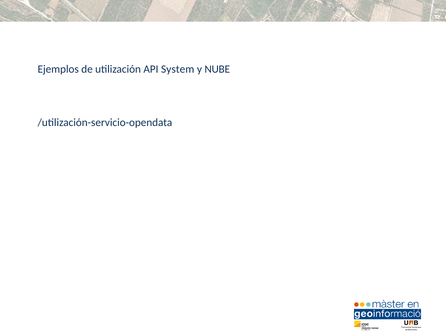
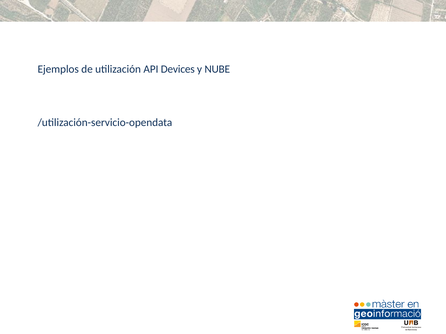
System: System -> Devices
